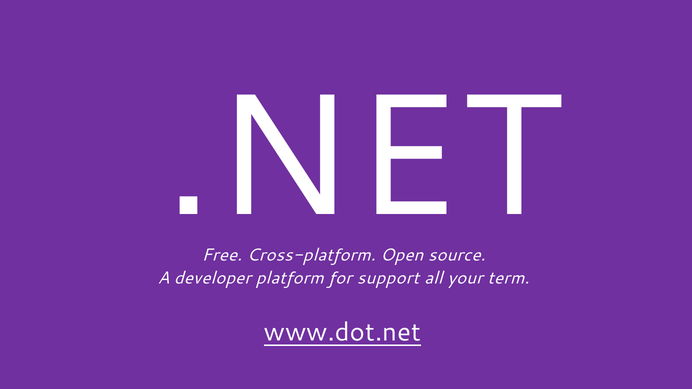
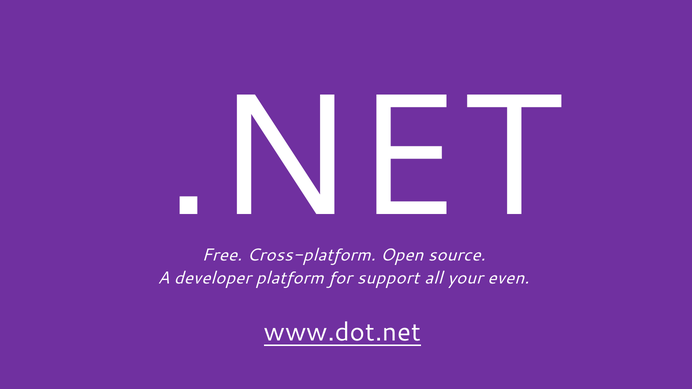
term: term -> even
